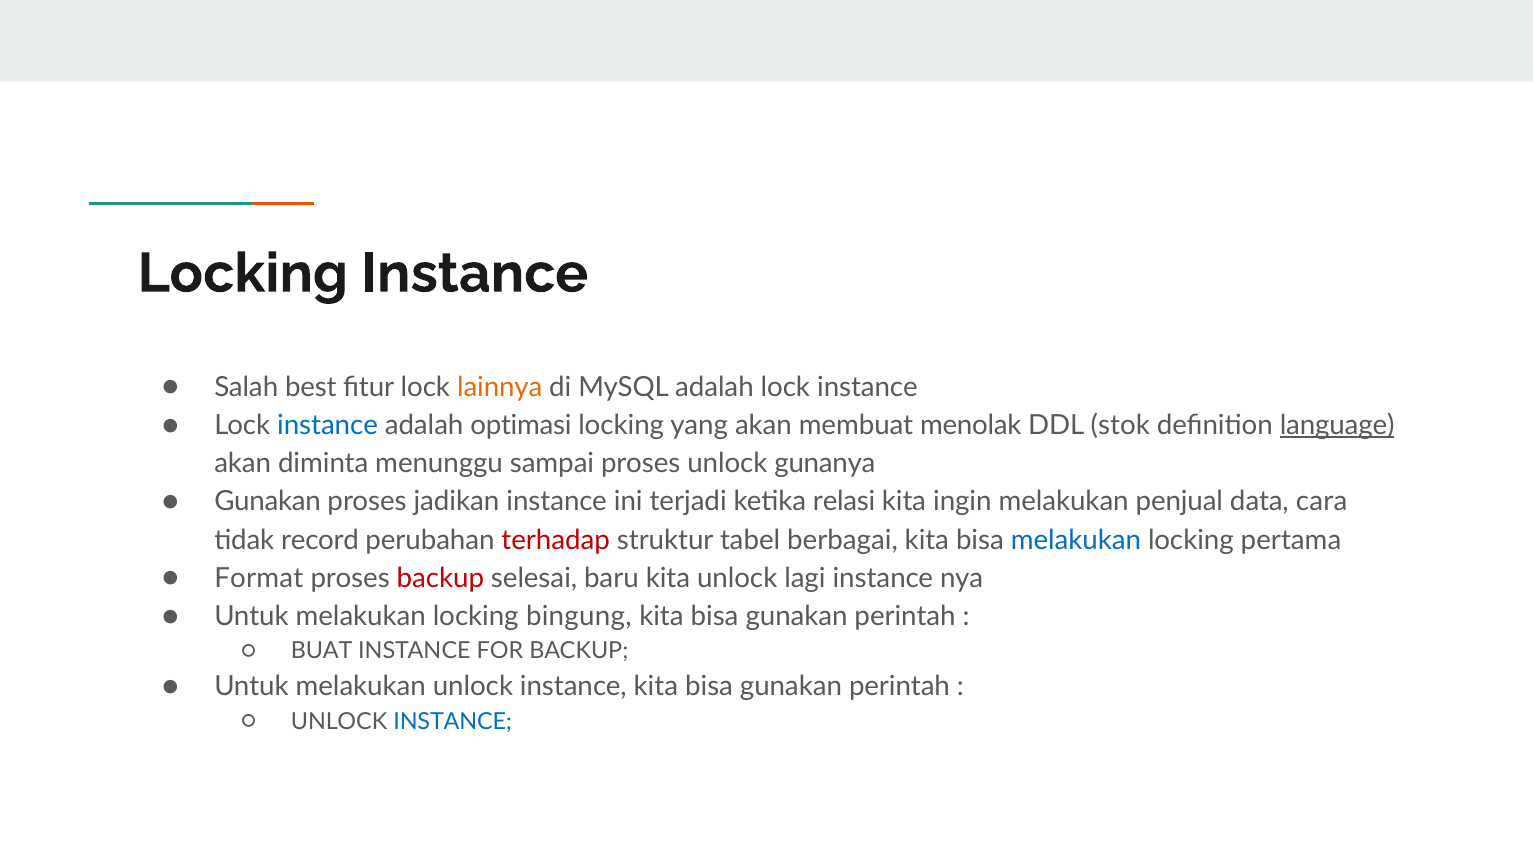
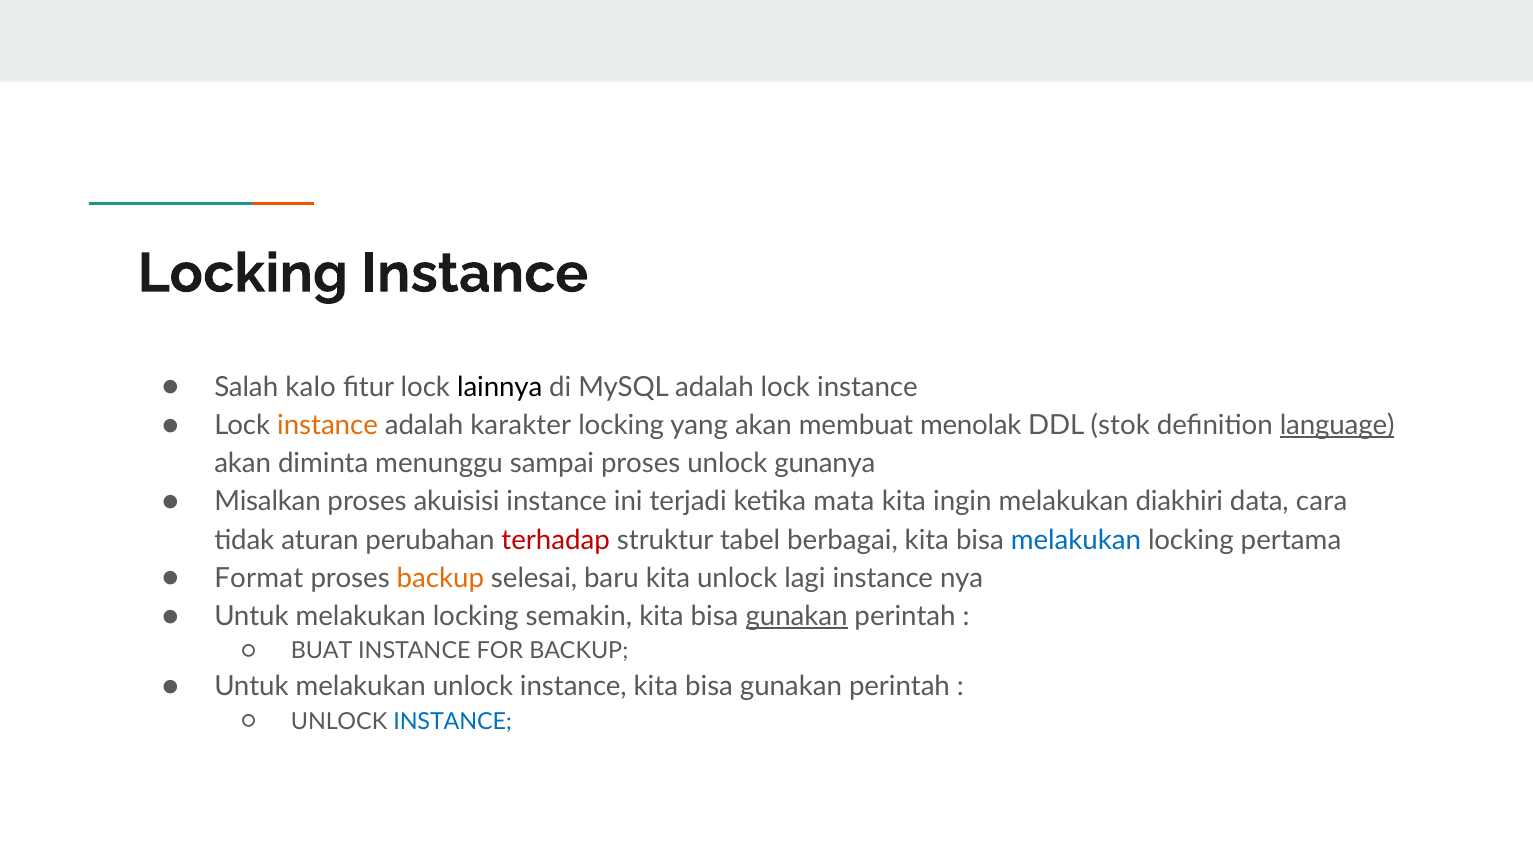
best: best -> kalo
lainnya colour: orange -> black
instance at (328, 426) colour: blue -> orange
optimasi: optimasi -> karakter
Gunakan at (268, 502): Gunakan -> Misalkan
jadikan: jadikan -> akuisisi
relasi: relasi -> mata
penjual: penjual -> diakhiri
record: record -> aturan
backup at (440, 578) colour: red -> orange
bingung: bingung -> semakin
gunakan at (797, 617) underline: none -> present
